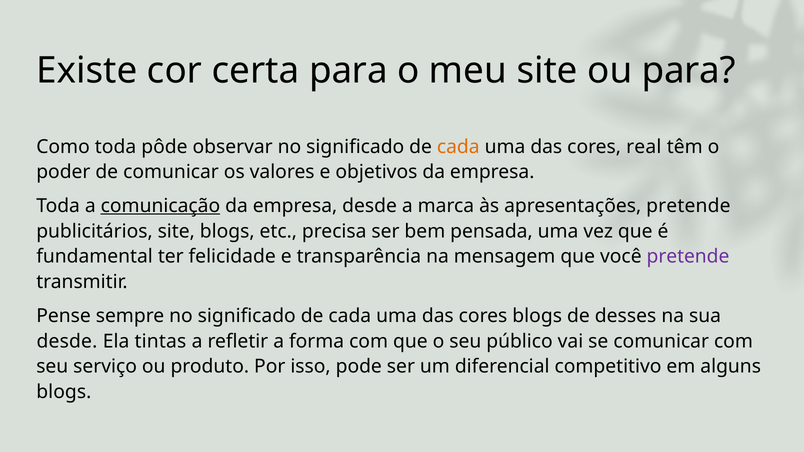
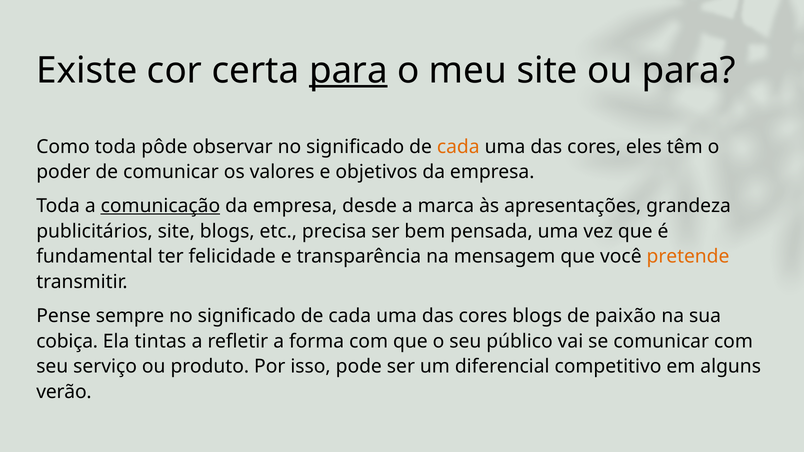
para at (348, 70) underline: none -> present
real: real -> eles
apresentações pretende: pretende -> grandeza
pretende at (688, 257) colour: purple -> orange
desses: desses -> paixão
desde at (67, 341): desde -> cobiça
blogs at (64, 392): blogs -> verão
